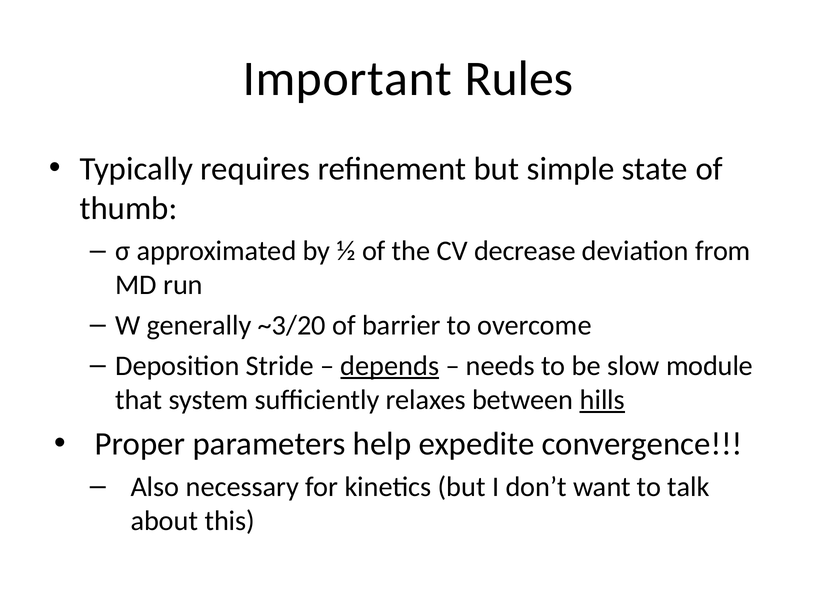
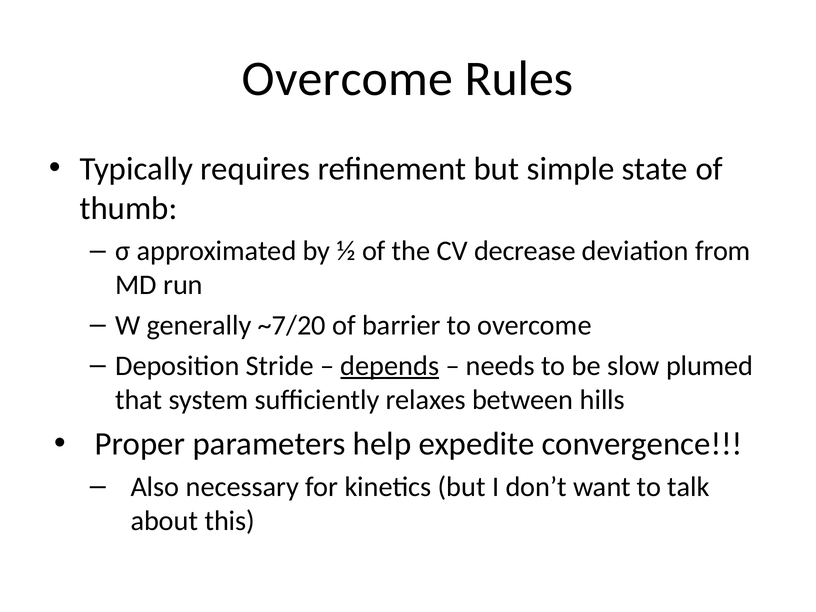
Important at (347, 79): Important -> Overcome
~3/20: ~3/20 -> ~7/20
module: module -> plumed
hills underline: present -> none
